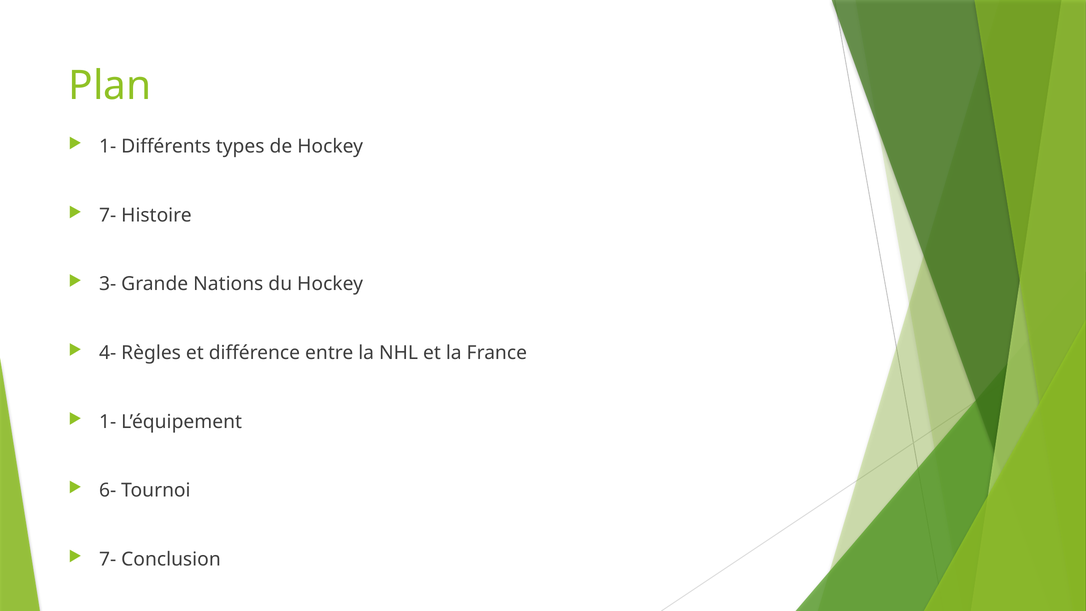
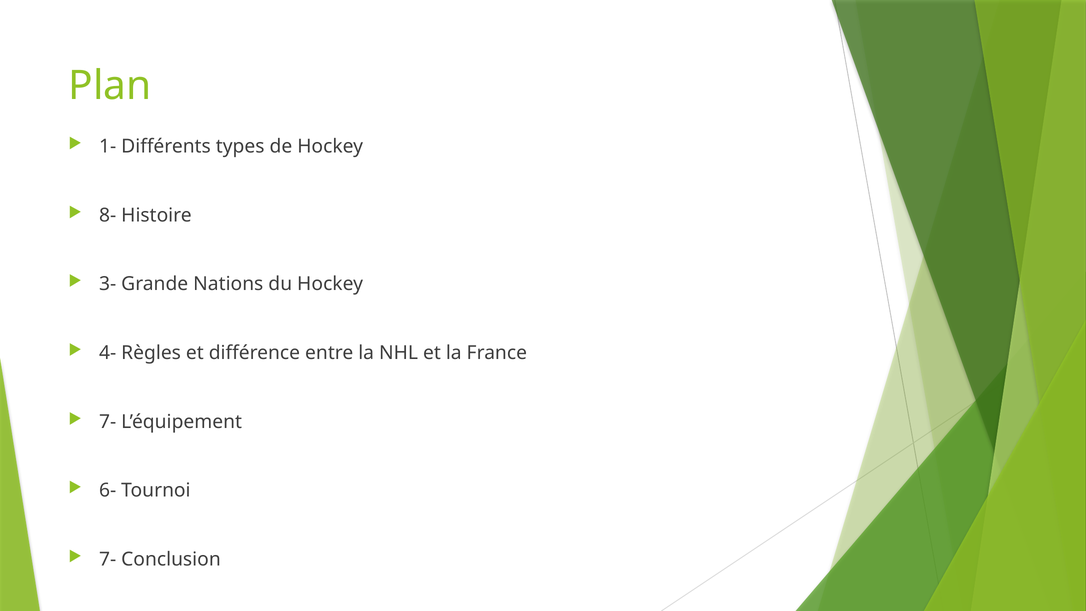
7- at (108, 215): 7- -> 8-
1- at (108, 422): 1- -> 7-
